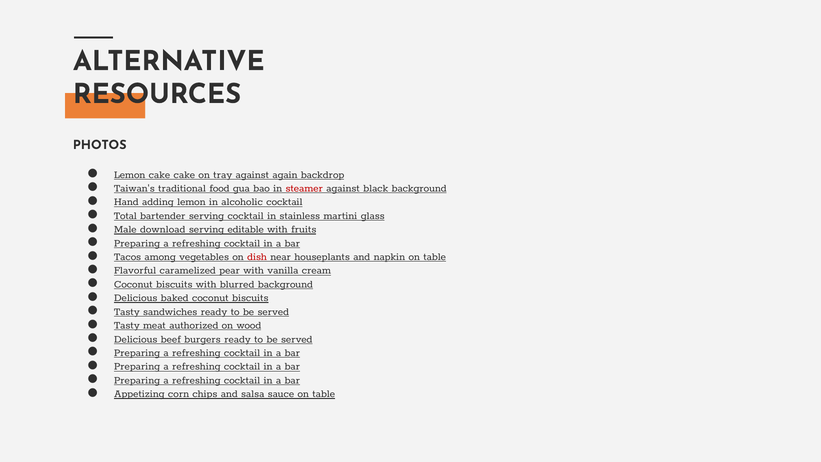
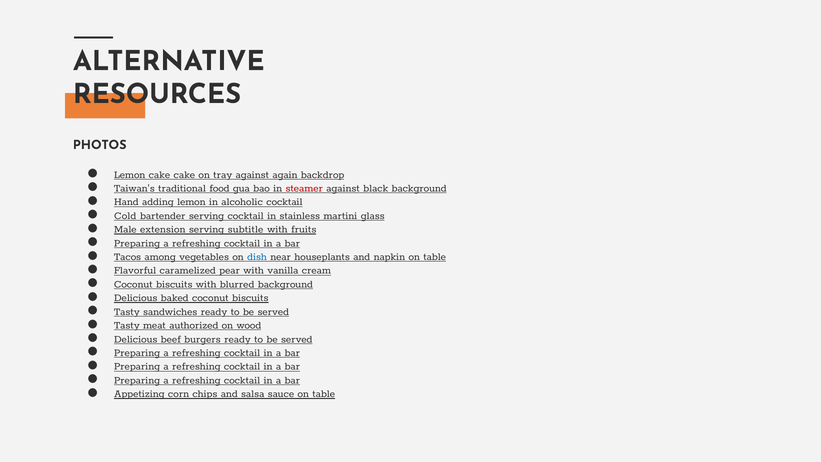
Total: Total -> Cold
download: download -> extension
editable: editable -> subtitle
dish colour: red -> blue
